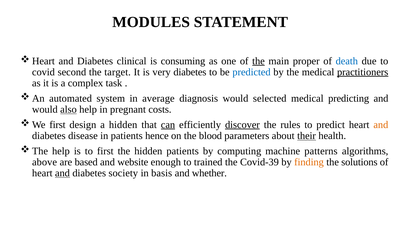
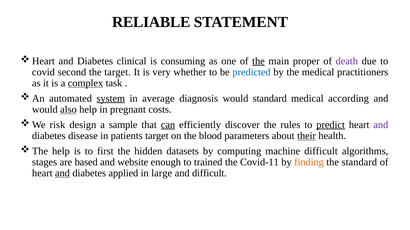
MODULES: MODULES -> RELIABLE
death colour: blue -> purple
very diabetes: diabetes -> whether
practitioners underline: present -> none
complex underline: none -> present
system underline: none -> present
would selected: selected -> standard
predicting: predicting -> according
first at (58, 125): first -> risk
a hidden: hidden -> sample
discover underline: present -> none
predict underline: none -> present
and at (381, 125) colour: orange -> purple
patients hence: hence -> target
hidden patients: patients -> datasets
machine patterns: patterns -> difficult
above: above -> stages
Covid-39: Covid-39 -> Covid-11
the solutions: solutions -> standard
society: society -> applied
basis: basis -> large
and whether: whether -> difficult
